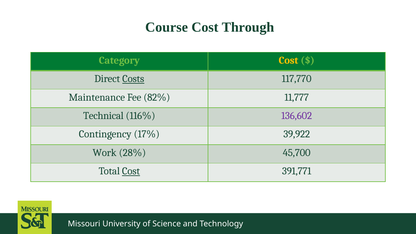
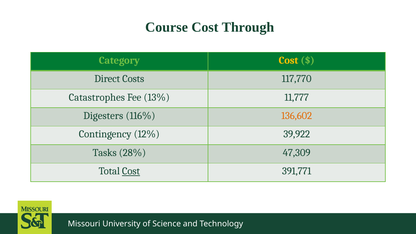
Costs underline: present -> none
Maintenance: Maintenance -> Catastrophes
82%: 82% -> 13%
Technical: Technical -> Digesters
136,602 colour: purple -> orange
17%: 17% -> 12%
Work: Work -> Tasks
45,700: 45,700 -> 47,309
